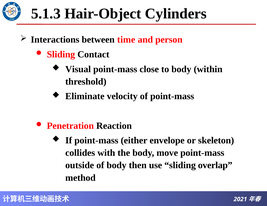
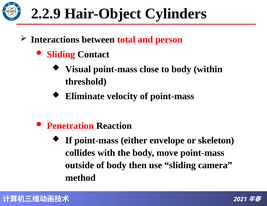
5.1.3: 5.1.3 -> 2.2.9
time: time -> total
overlap: overlap -> camera
